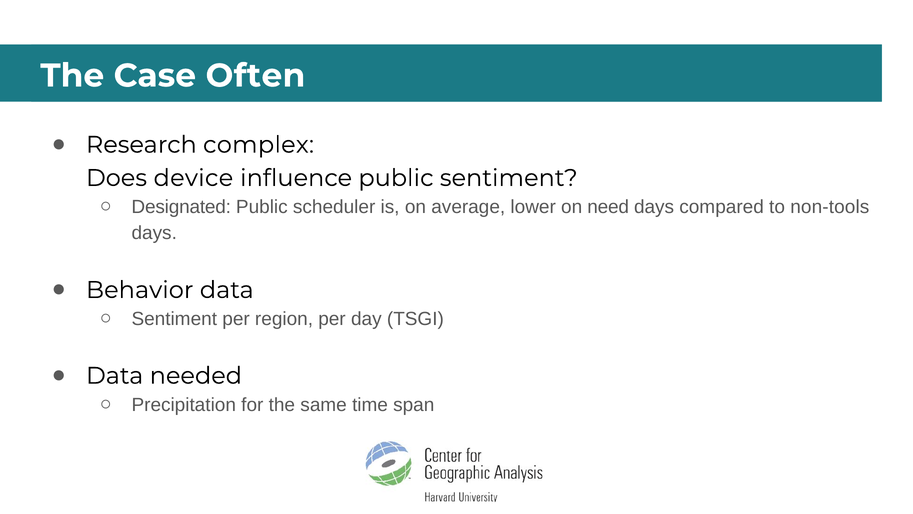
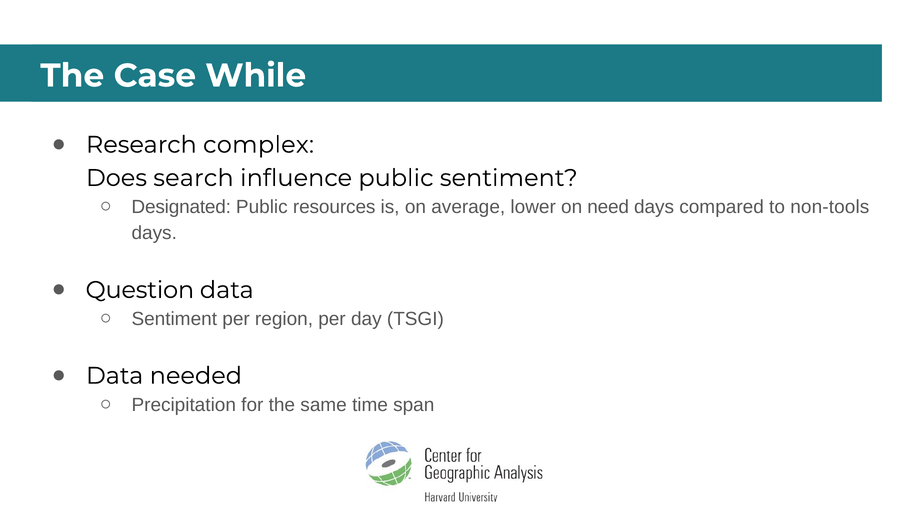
Often: Often -> While
device: device -> search
scheduler: scheduler -> resources
Behavior: Behavior -> Question
